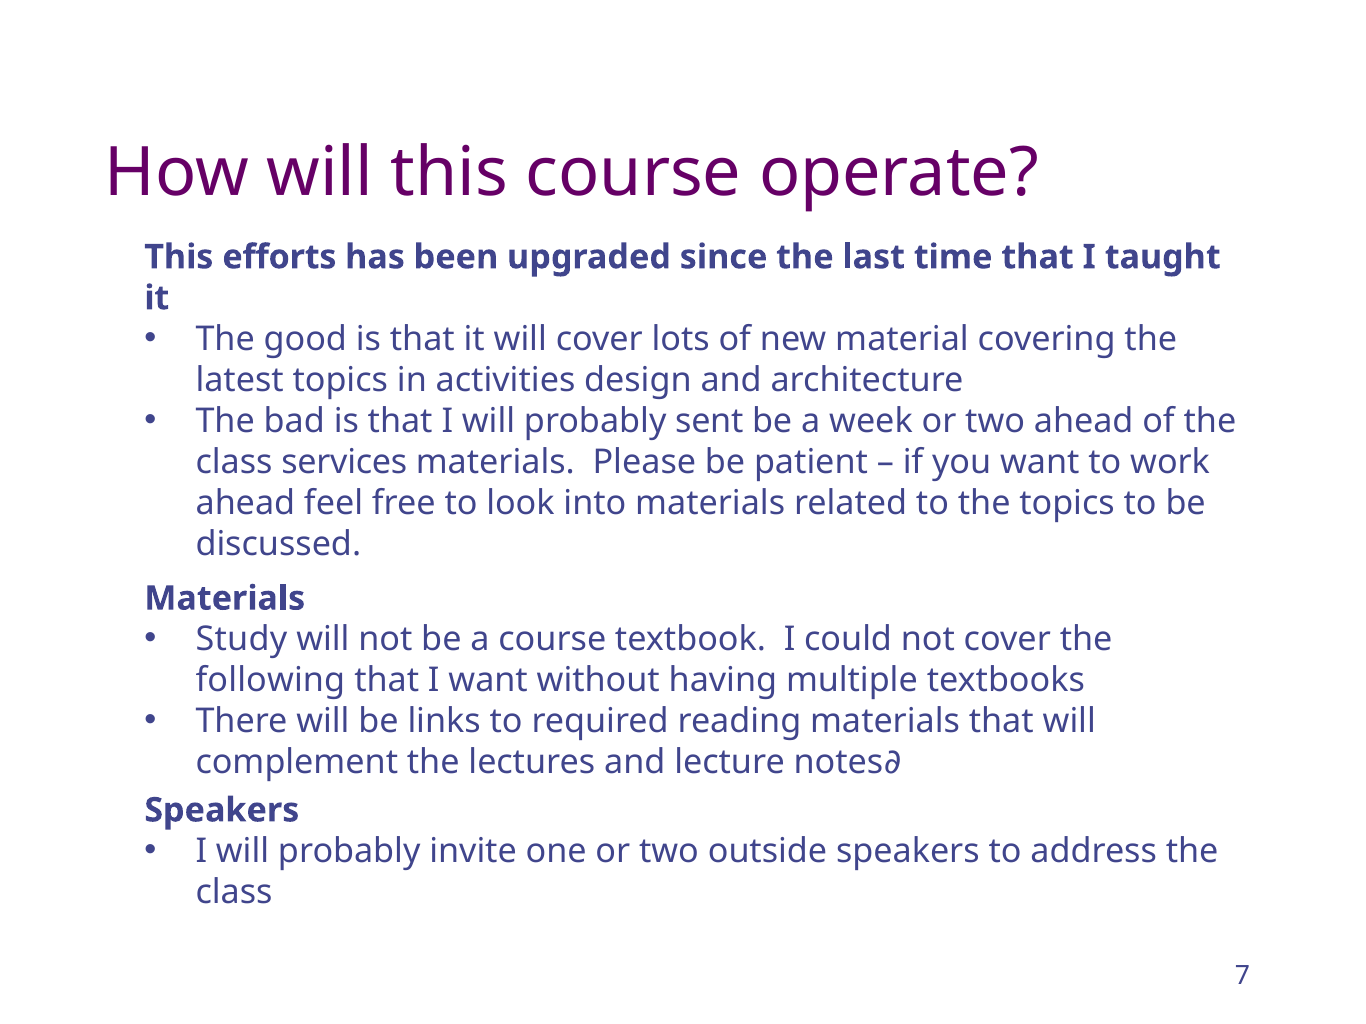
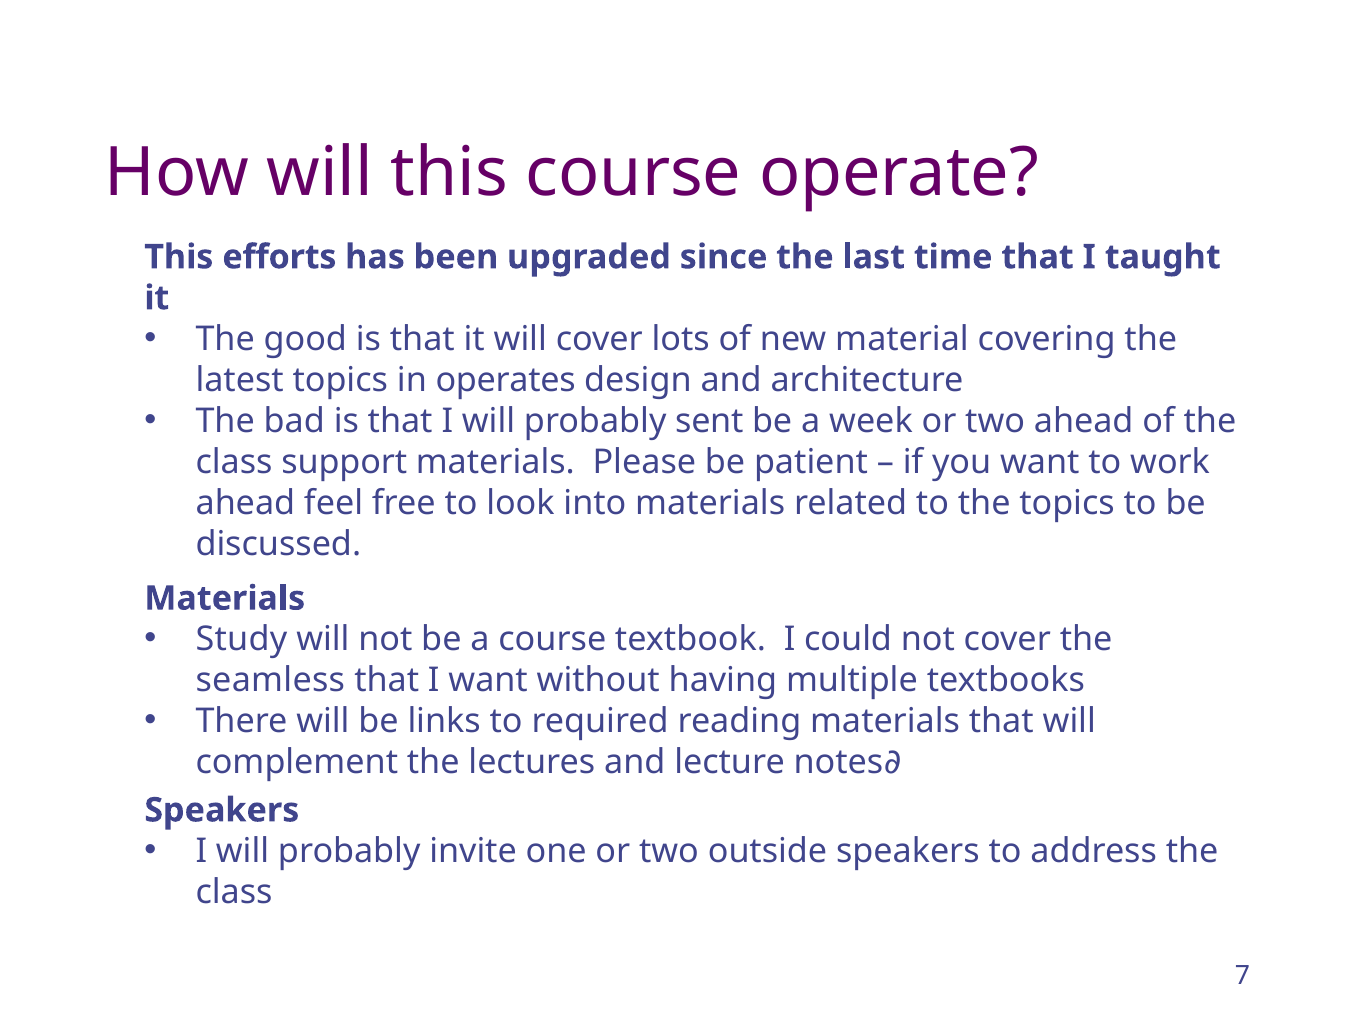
activities: activities -> operates
services: services -> support
following: following -> seamless
